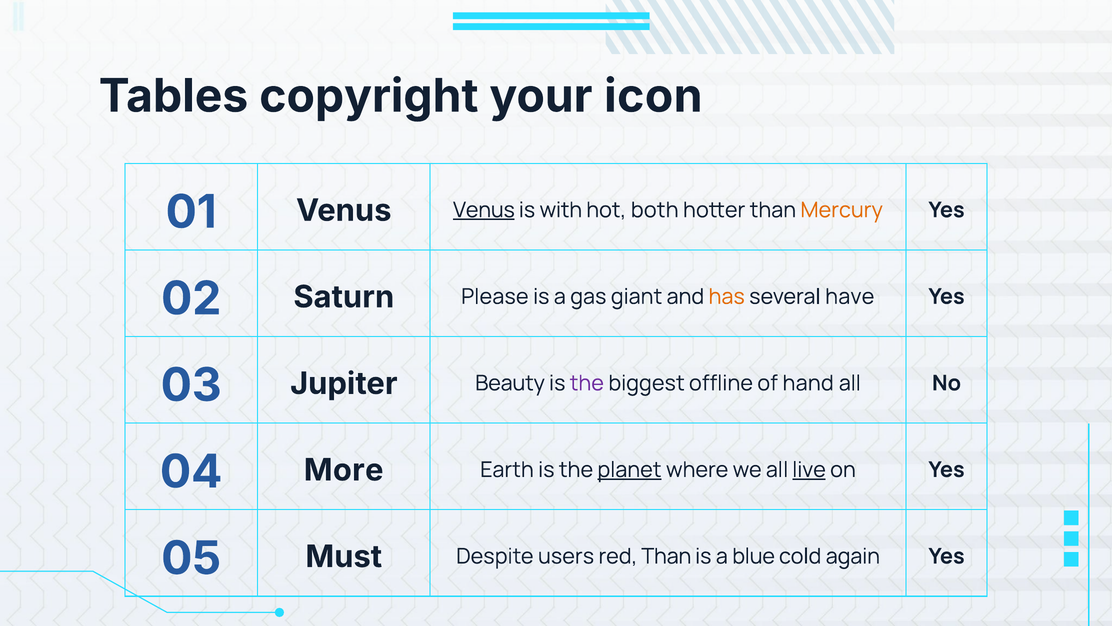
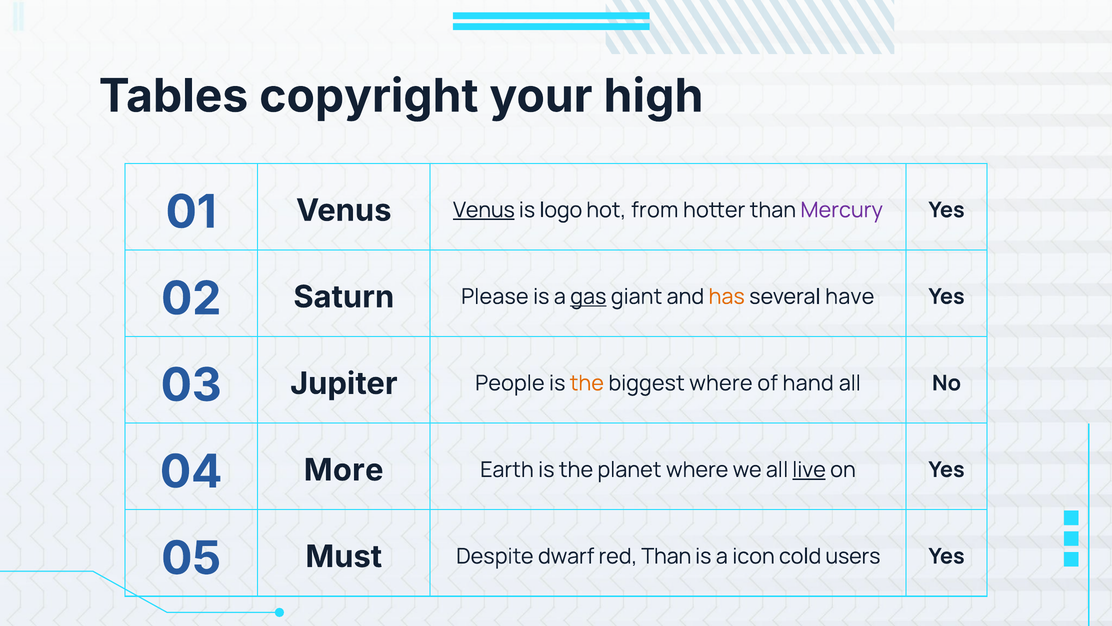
icon: icon -> high
with: with -> logo
both: both -> from
Mercury colour: orange -> purple
gas underline: none -> present
Beauty: Beauty -> People
the at (587, 383) colour: purple -> orange
biggest offline: offline -> where
planet underline: present -> none
users: users -> dwarf
blue: blue -> icon
again: again -> users
